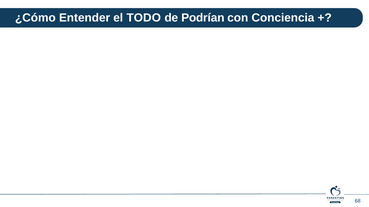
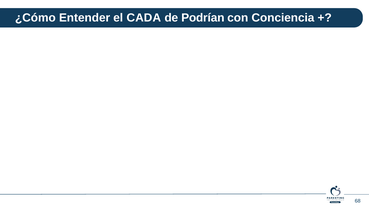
TODO: TODO -> CADA
